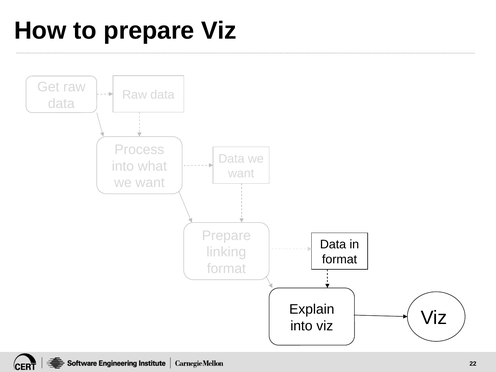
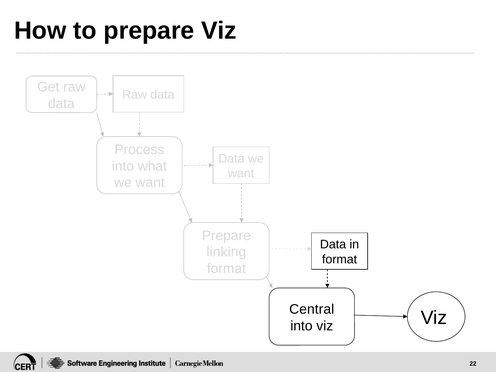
Explain: Explain -> Central
